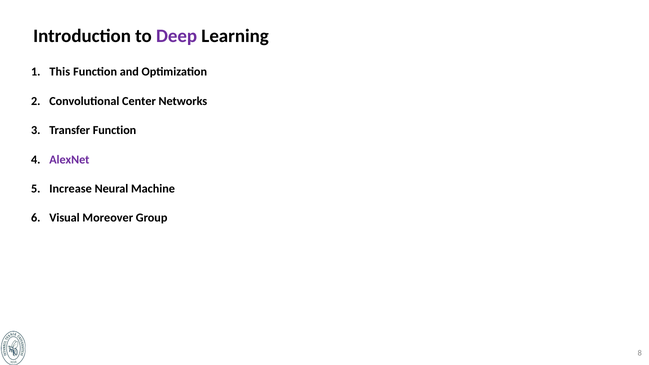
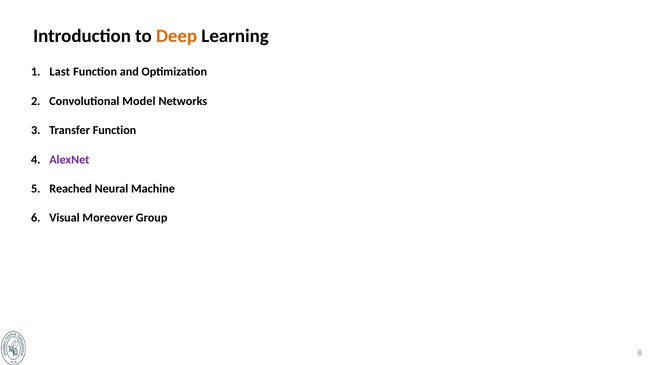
Deep colour: purple -> orange
This: This -> Last
Center: Center -> Model
Increase: Increase -> Reached
